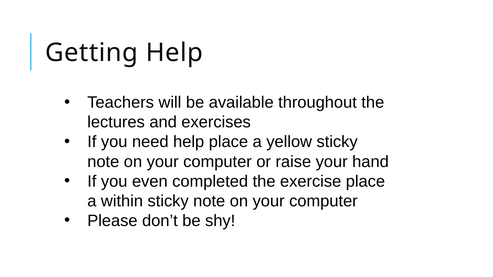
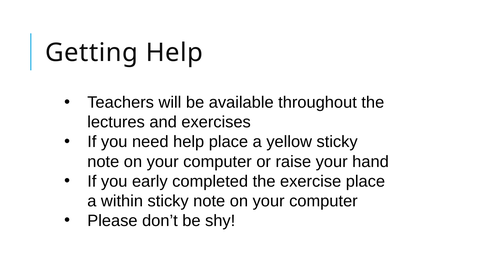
even: even -> early
